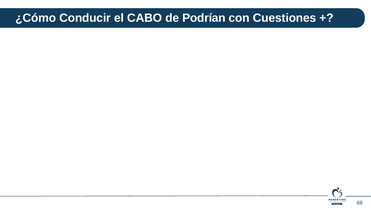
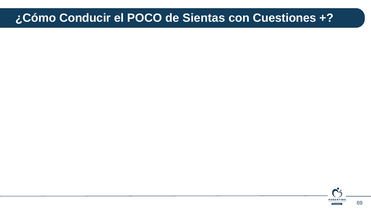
CABO: CABO -> POCO
Podrían: Podrían -> Sientas
